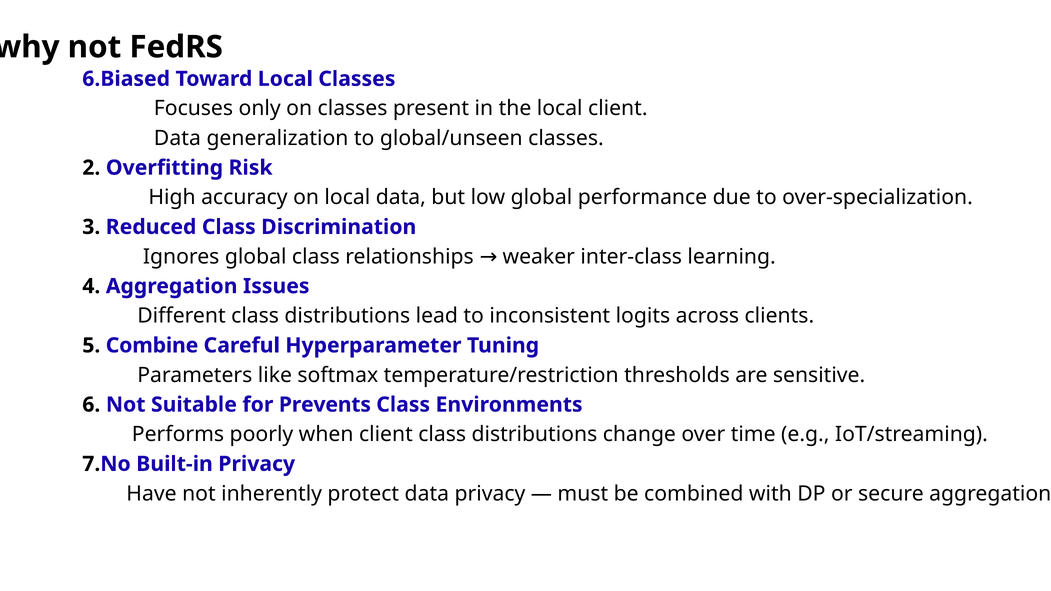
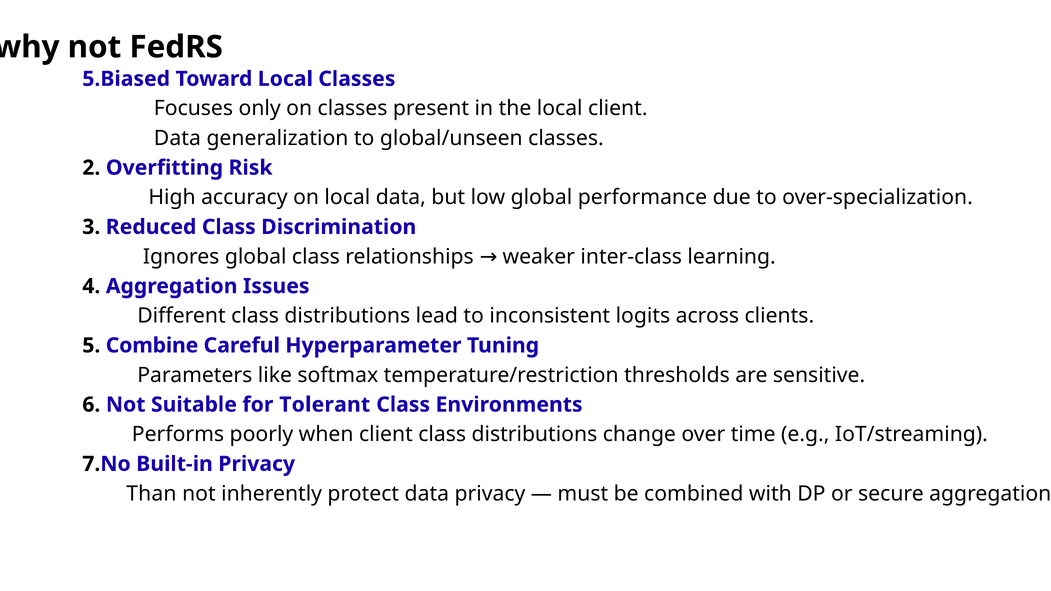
6.Biased: 6.Biased -> 5.Biased
Prevents: Prevents -> Tolerant
Have: Have -> Than
